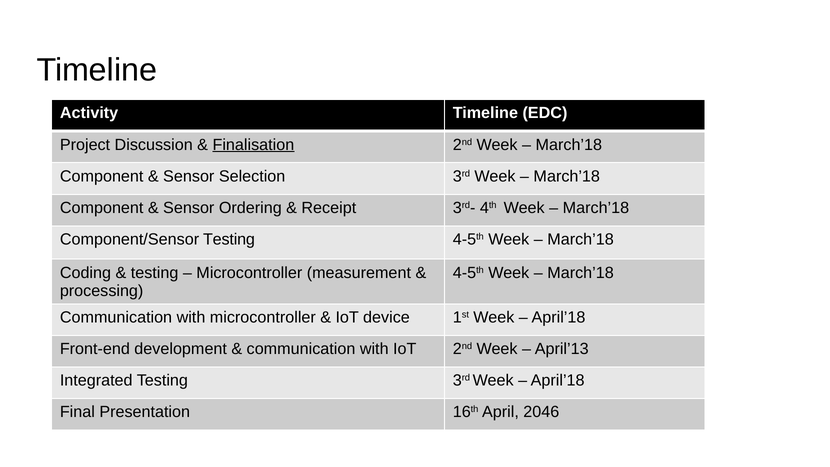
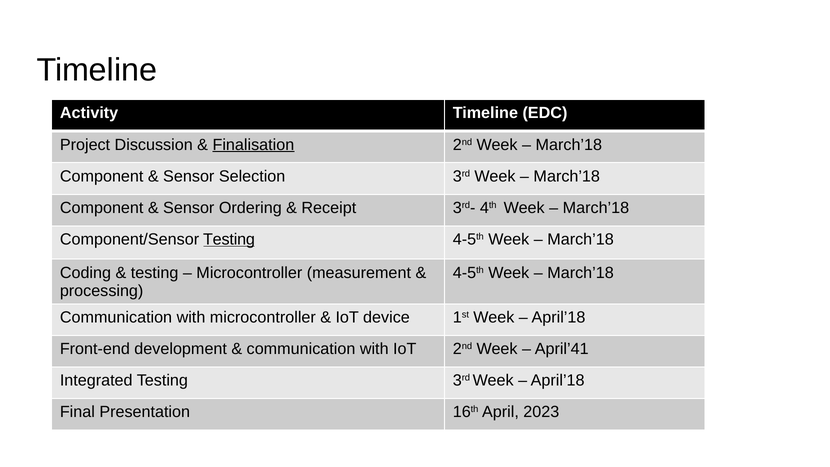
Testing at (229, 239) underline: none -> present
April’13: April’13 -> April’41
2046: 2046 -> 2023
